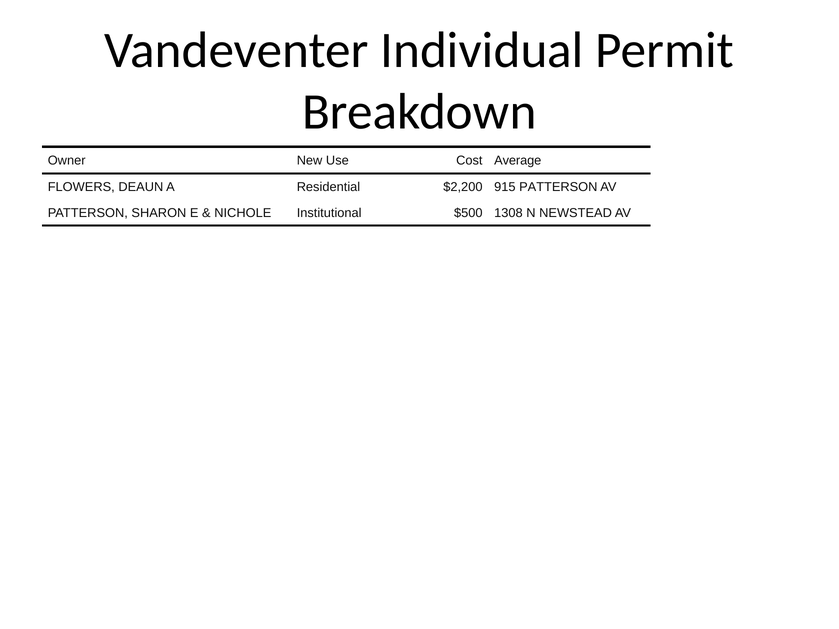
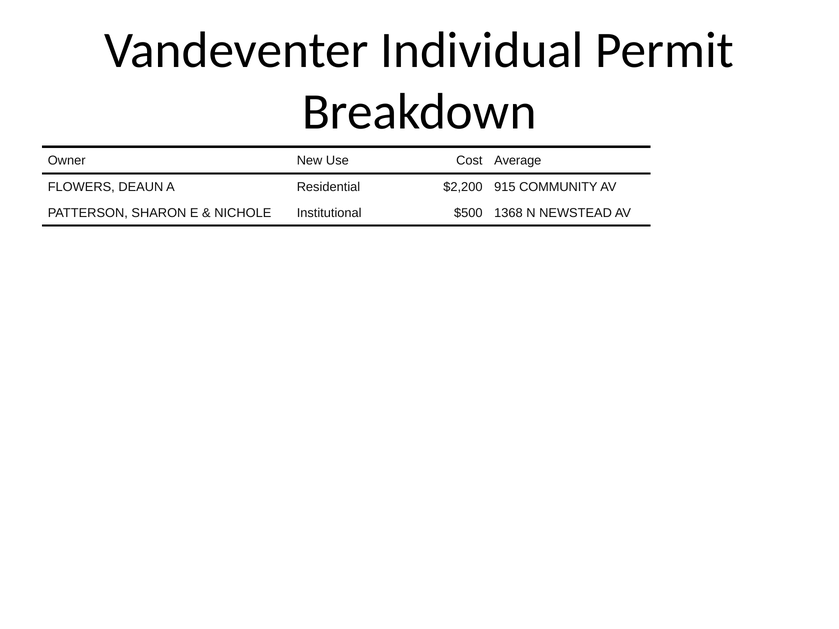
915 PATTERSON: PATTERSON -> COMMUNITY
1308: 1308 -> 1368
